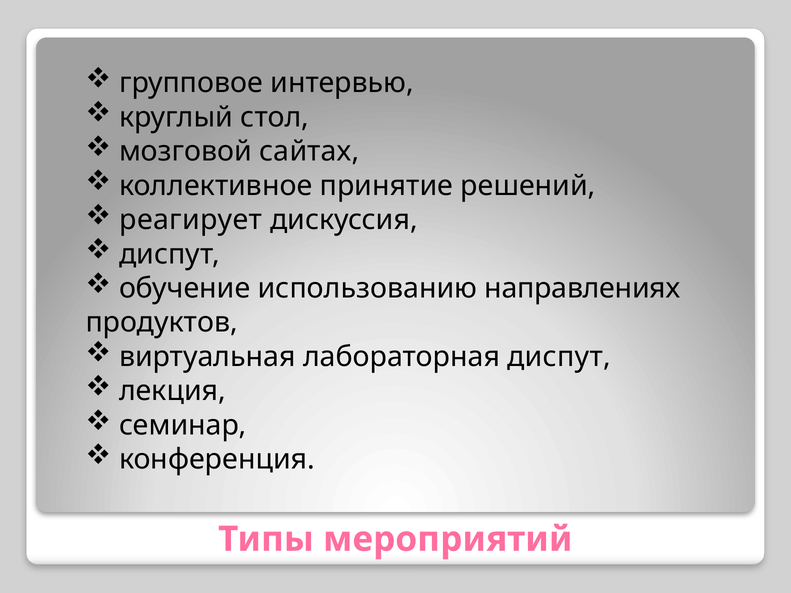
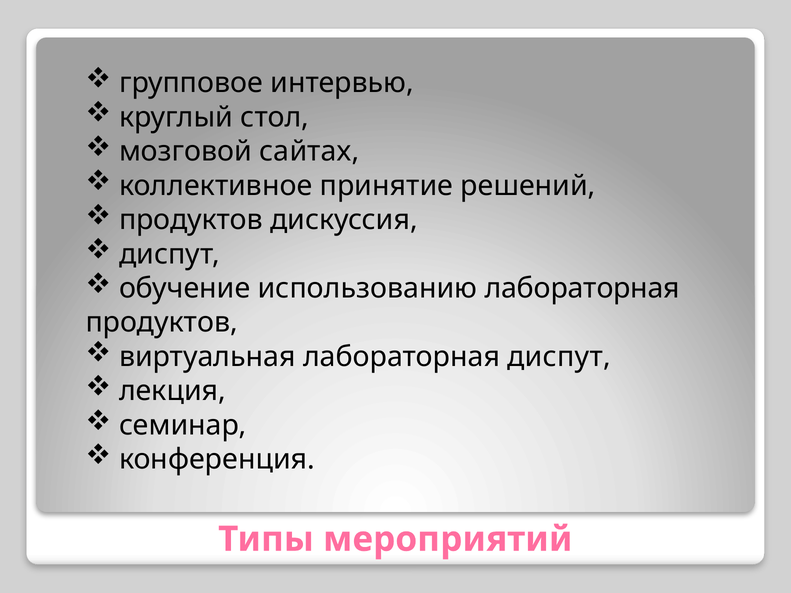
реагирует at (191, 220): реагирует -> продуктов
использованию направлениях: направлениях -> лабораторная
